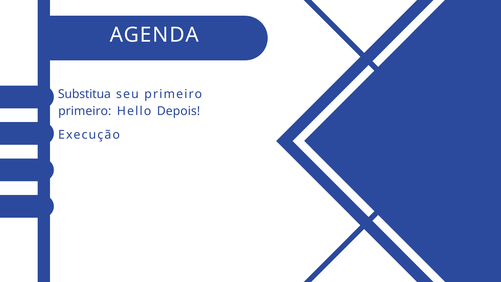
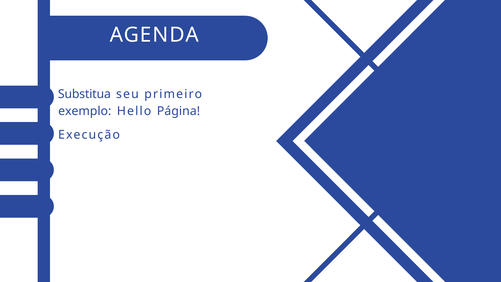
primeiro at (85, 111): primeiro -> exemplo
Depois: Depois -> Página
